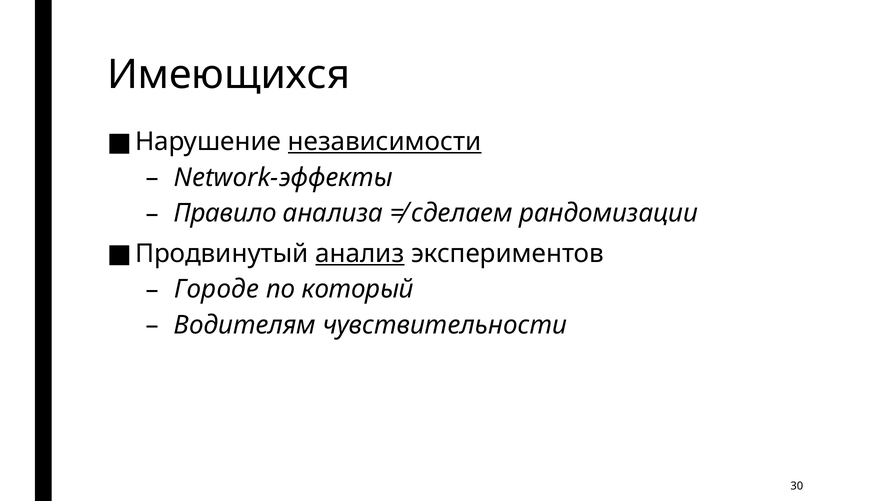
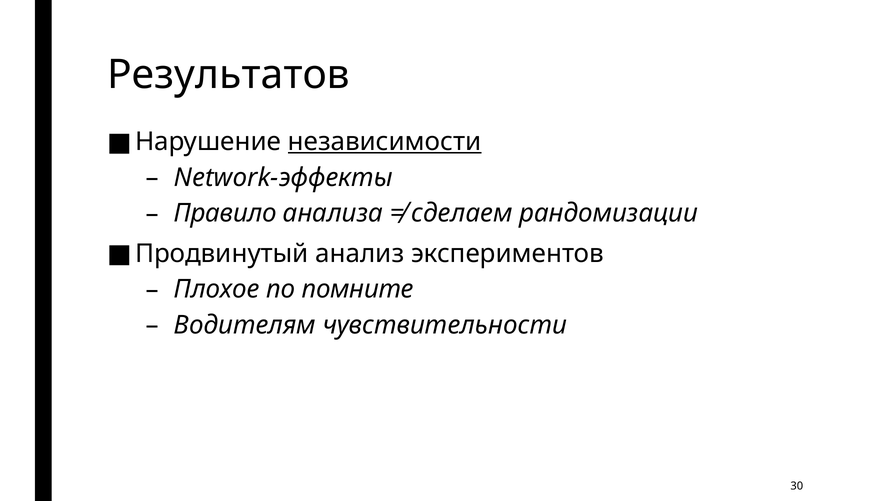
Имеющихся: Имеющихся -> Результатов
анализ underline: present -> none
Городе: Городе -> Плохое
который: который -> помните
